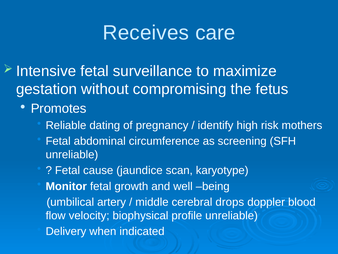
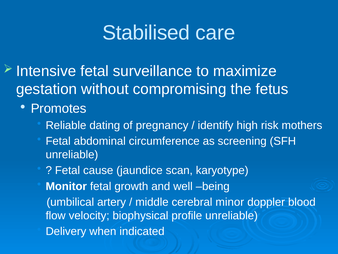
Receives: Receives -> Stabilised
drops: drops -> minor
